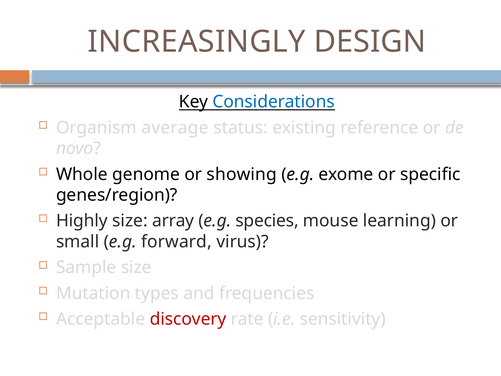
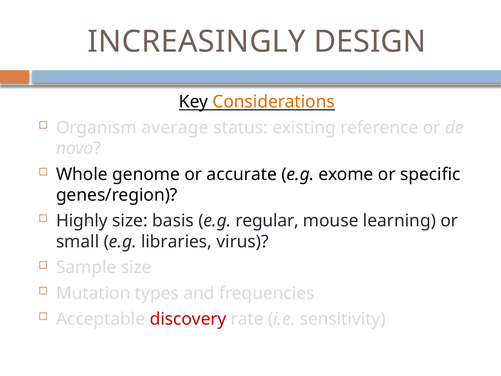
Considerations colour: blue -> orange
showing: showing -> accurate
array: array -> basis
species: species -> regular
forward: forward -> libraries
